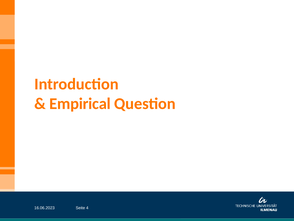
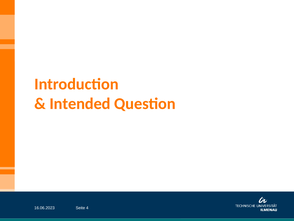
Empirical: Empirical -> Intended
